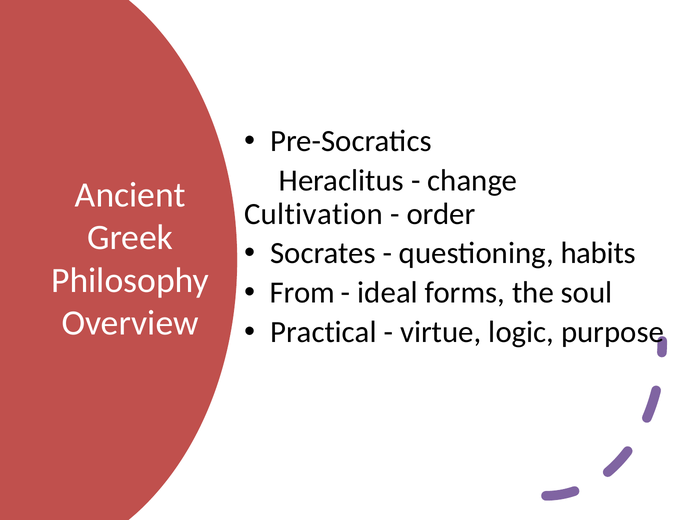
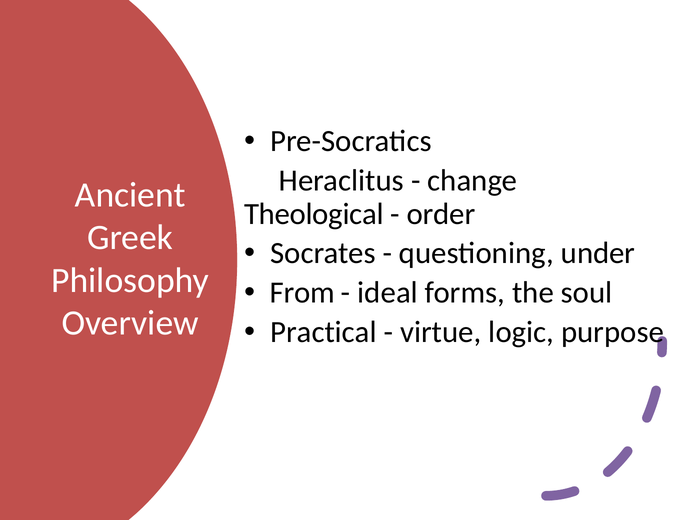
Cultivation: Cultivation -> Theological
habits: habits -> under
